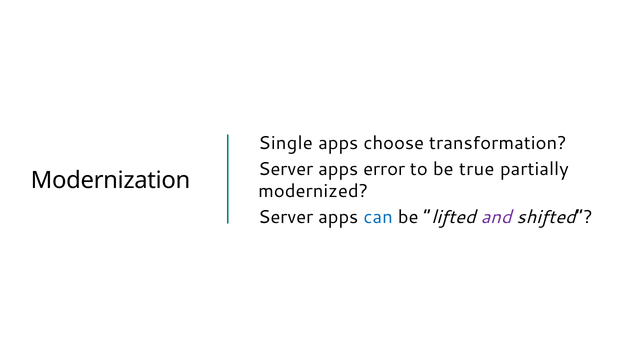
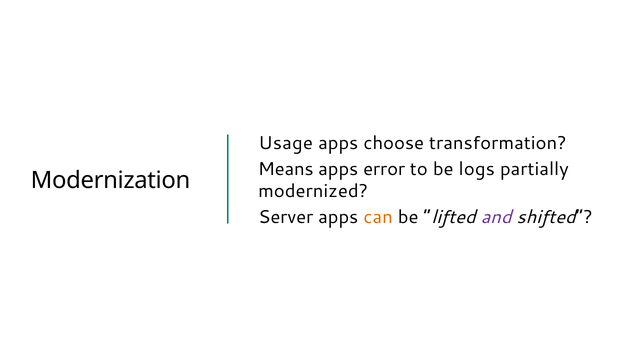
Single: Single -> Usage
Server at (286, 169): Server -> Means
true: true -> logs
can colour: blue -> orange
